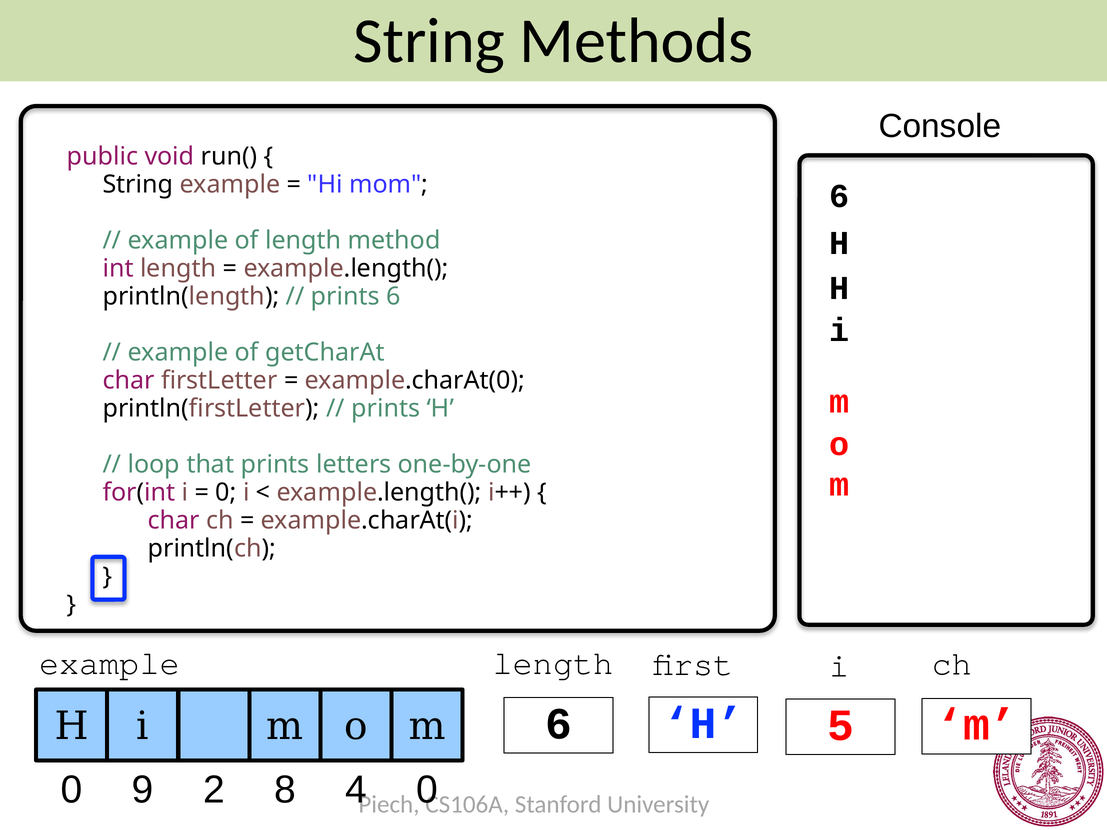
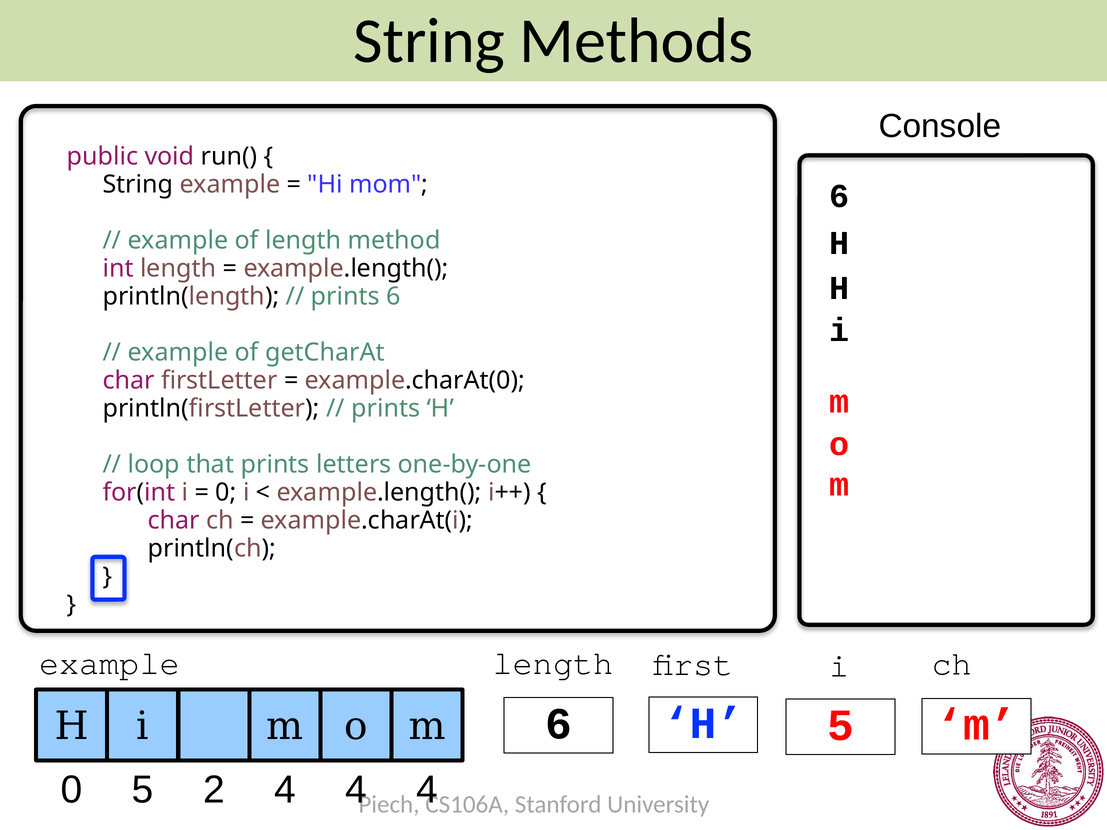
0 9: 9 -> 5
2 8: 8 -> 4
0 at (427, 790): 0 -> 4
